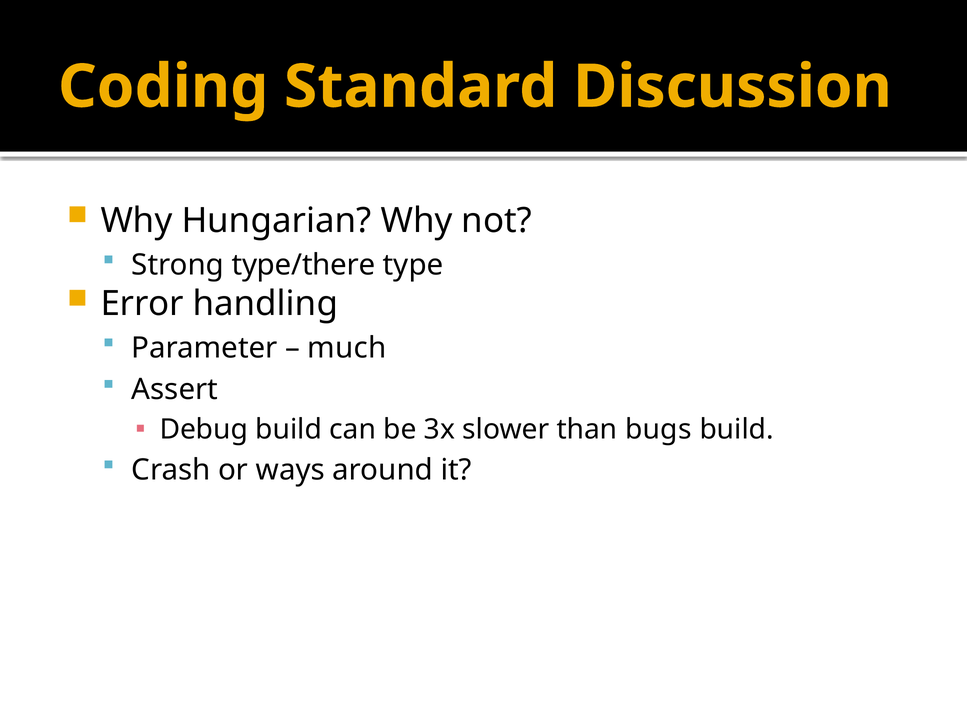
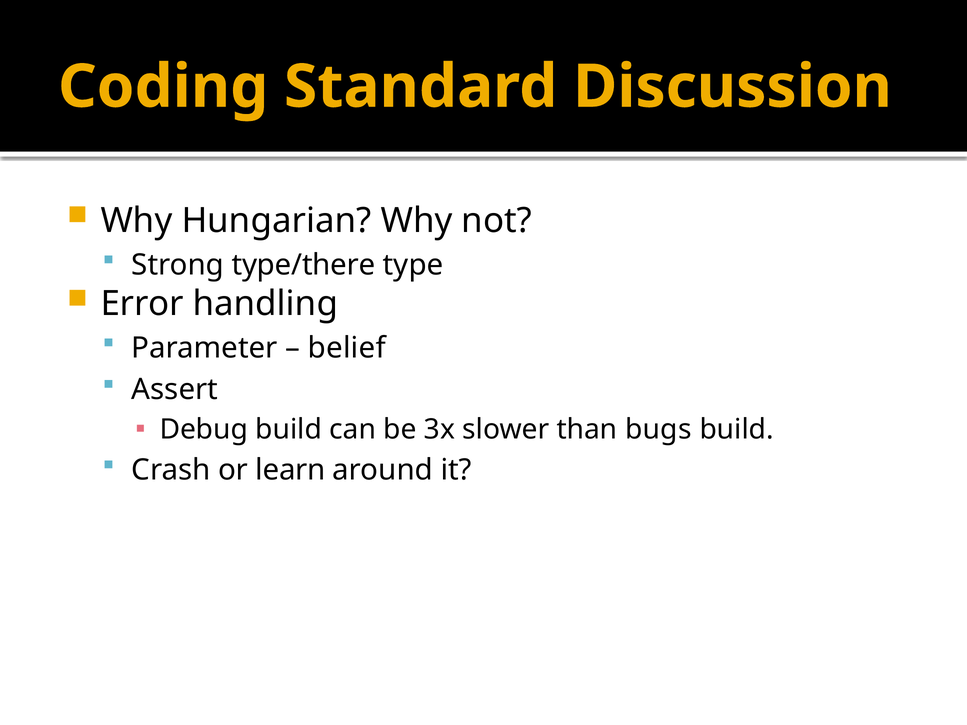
much: much -> belief
ways: ways -> learn
